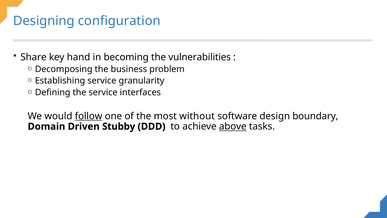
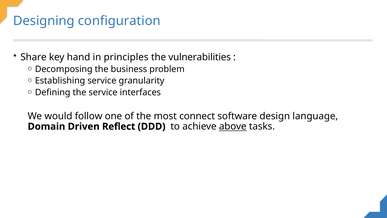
becoming: becoming -> principles
follow underline: present -> none
without: without -> connect
boundary: boundary -> language
Stubby: Stubby -> Reflect
